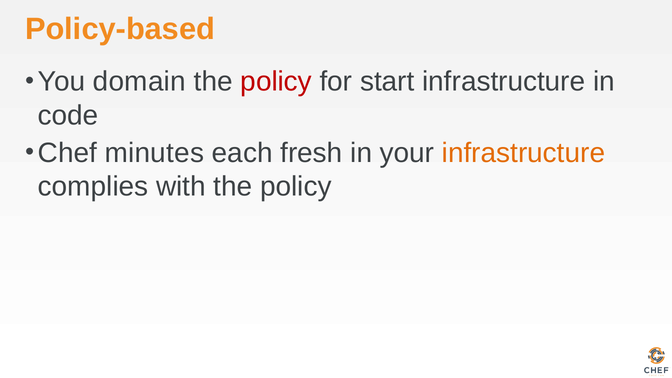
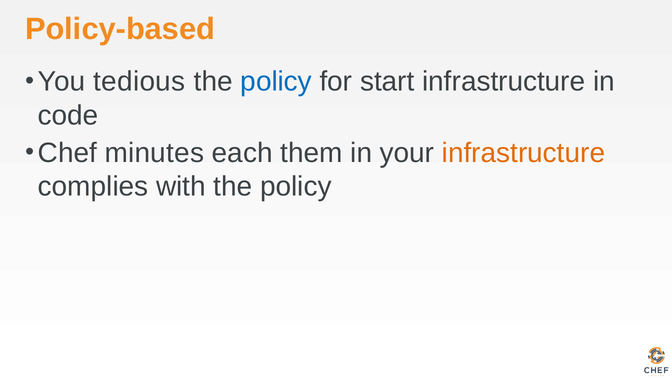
domain: domain -> tedious
policy at (276, 82) colour: red -> blue
fresh: fresh -> them
